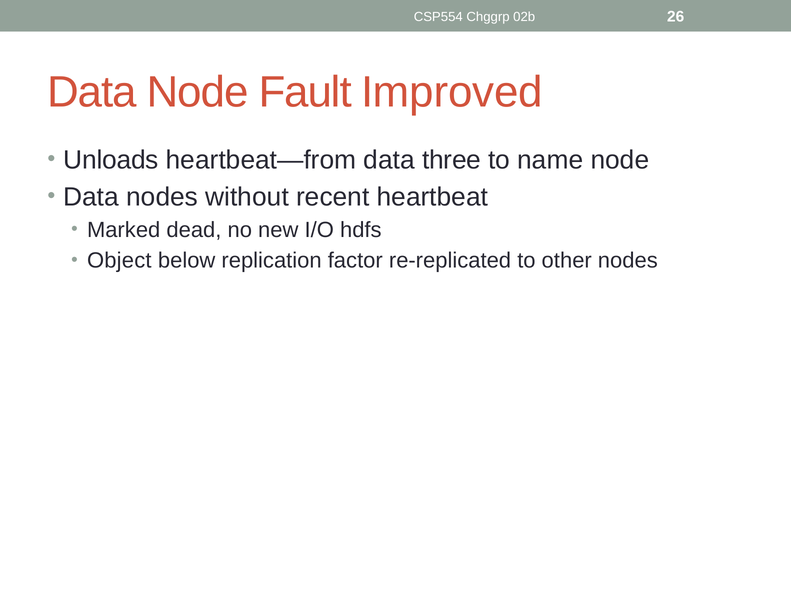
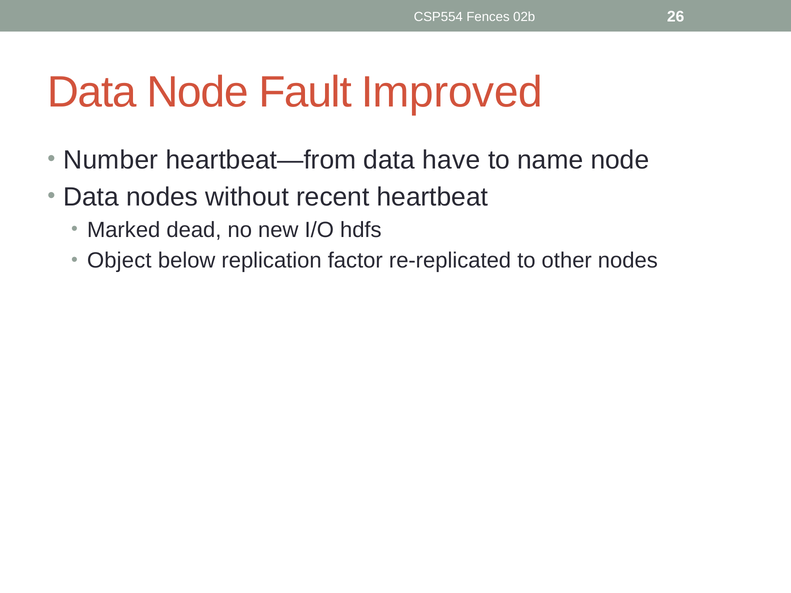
Chggrp: Chggrp -> Fences
Unloads: Unloads -> Number
three: three -> have
